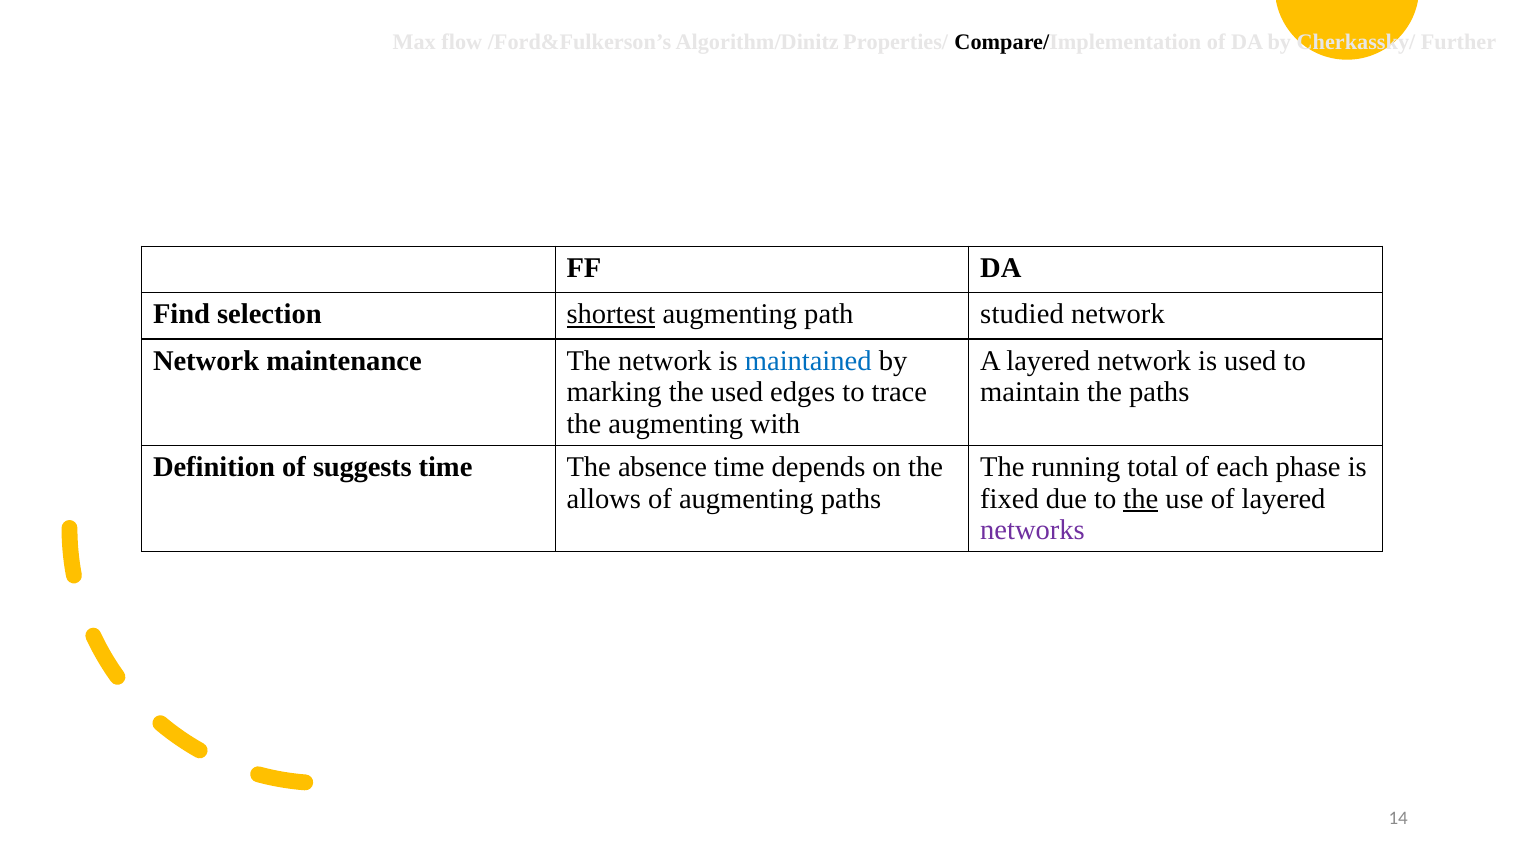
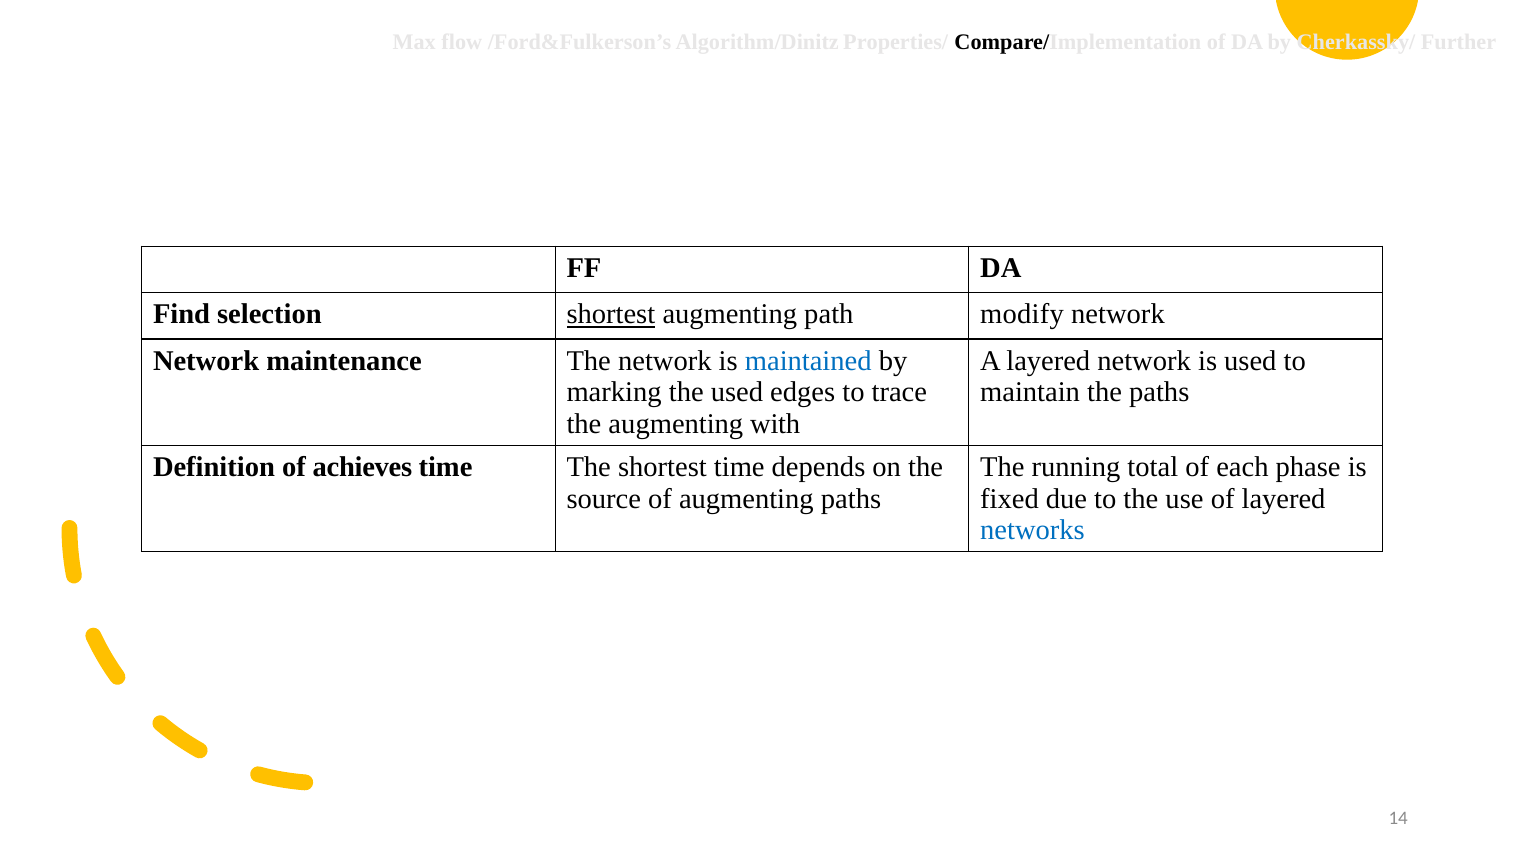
studied: studied -> modify
suggests: suggests -> achieves
The absence: absence -> shortest
allows: allows -> source
the at (1141, 499) underline: present -> none
networks colour: purple -> blue
